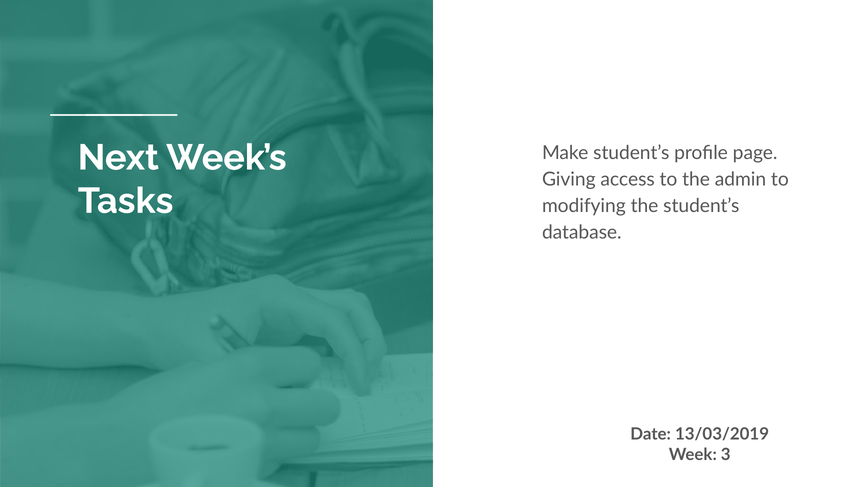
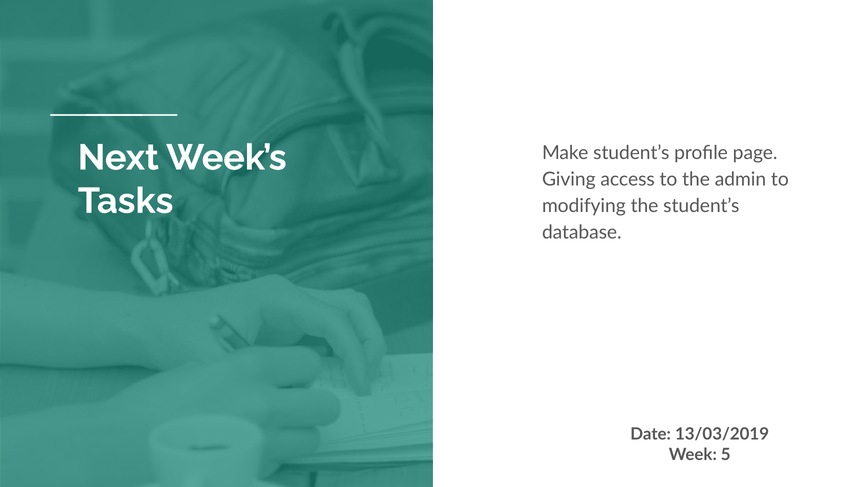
3: 3 -> 5
